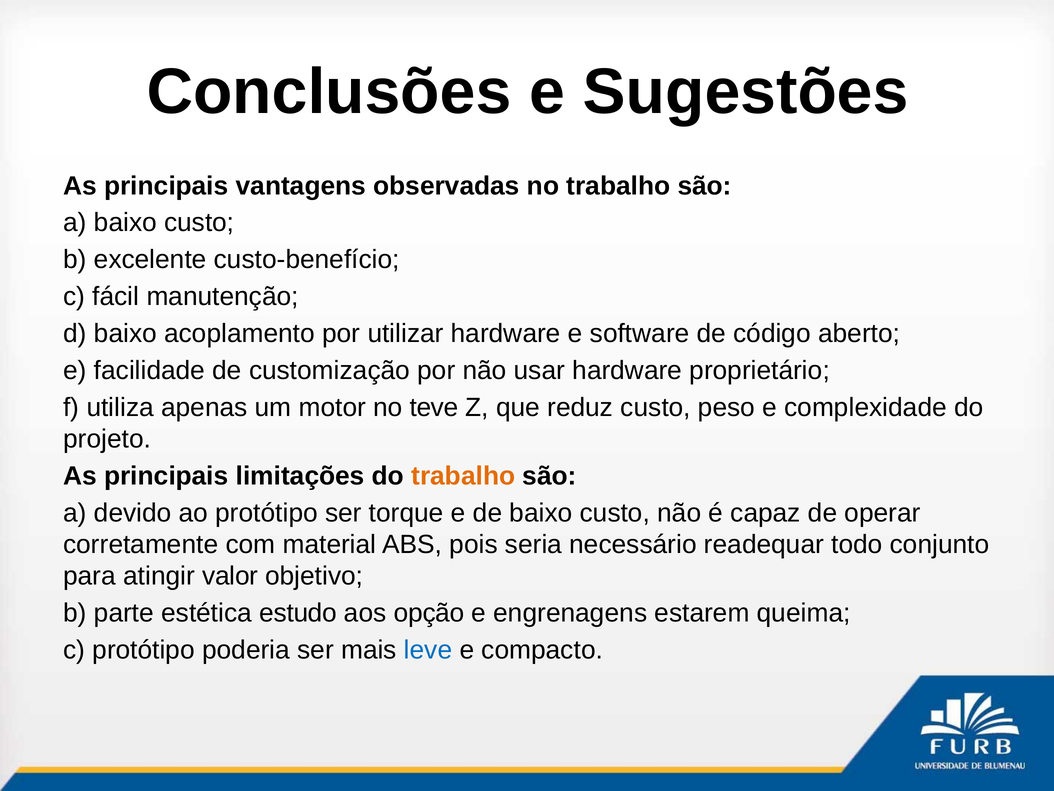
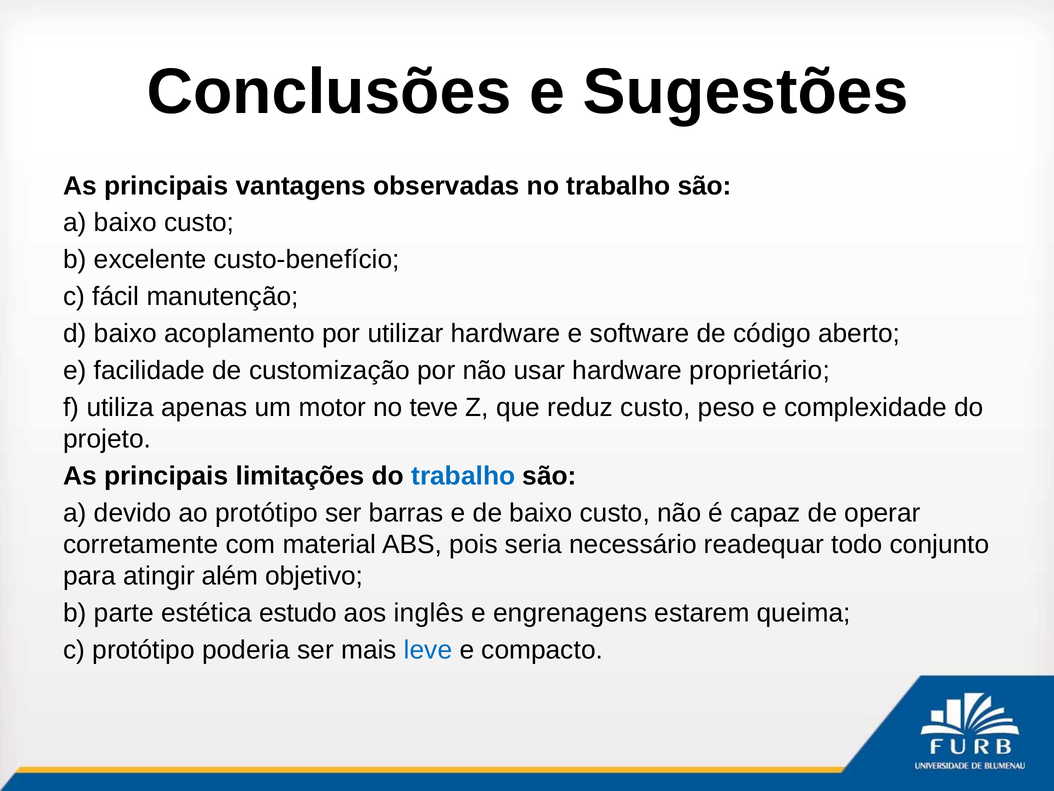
trabalho at (463, 476) colour: orange -> blue
torque: torque -> barras
valor: valor -> além
opção: opção -> inglês
